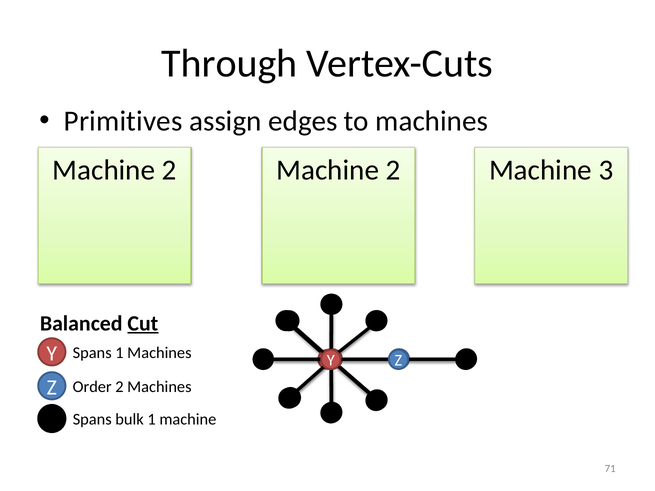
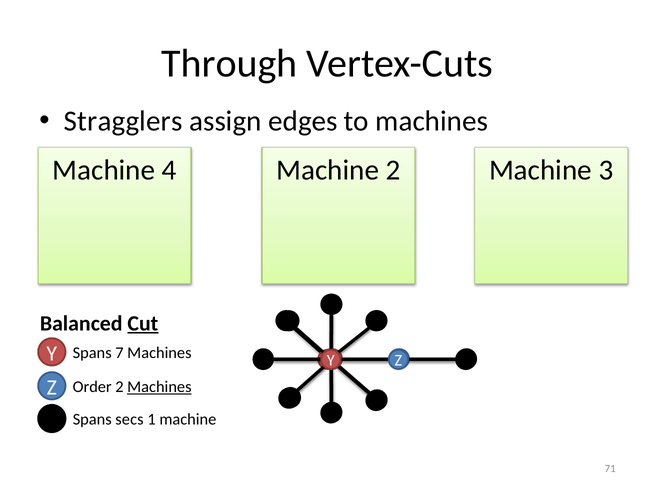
Primitives: Primitives -> Stragglers
2 at (169, 170): 2 -> 4
Spans 1: 1 -> 7
Machines at (159, 387) underline: none -> present
bulk: bulk -> secs
